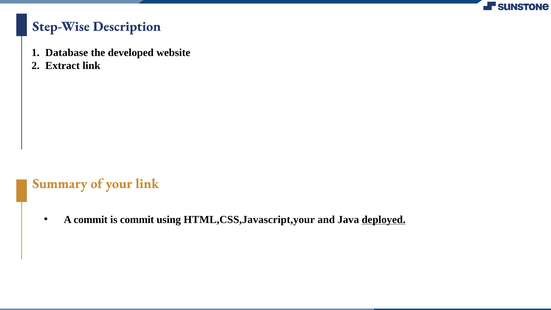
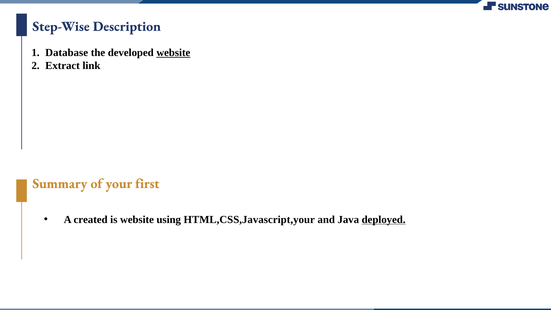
website at (173, 53) underline: none -> present
your link: link -> first
A commit: commit -> created
is commit: commit -> website
